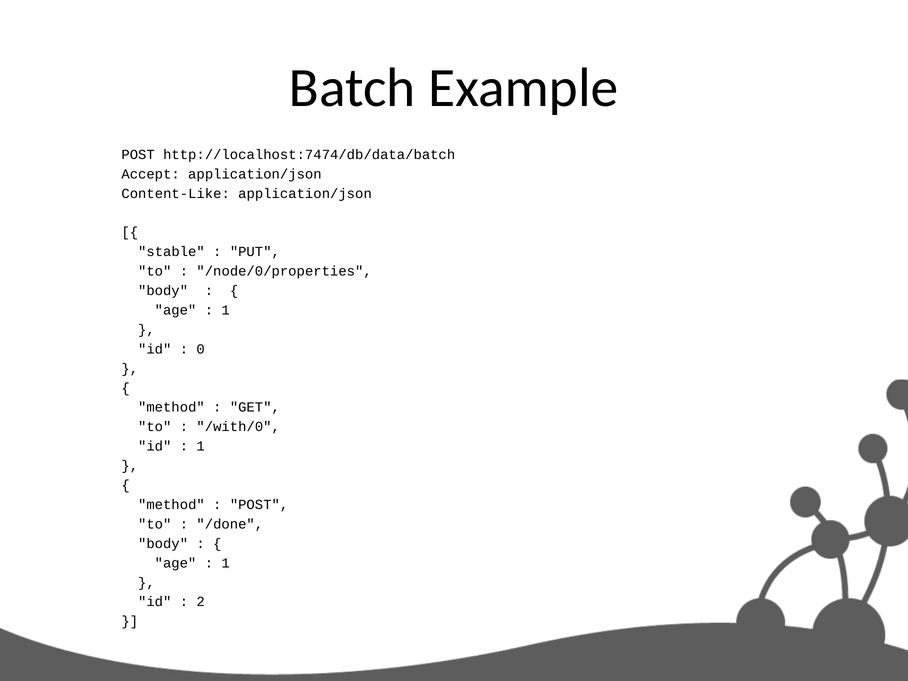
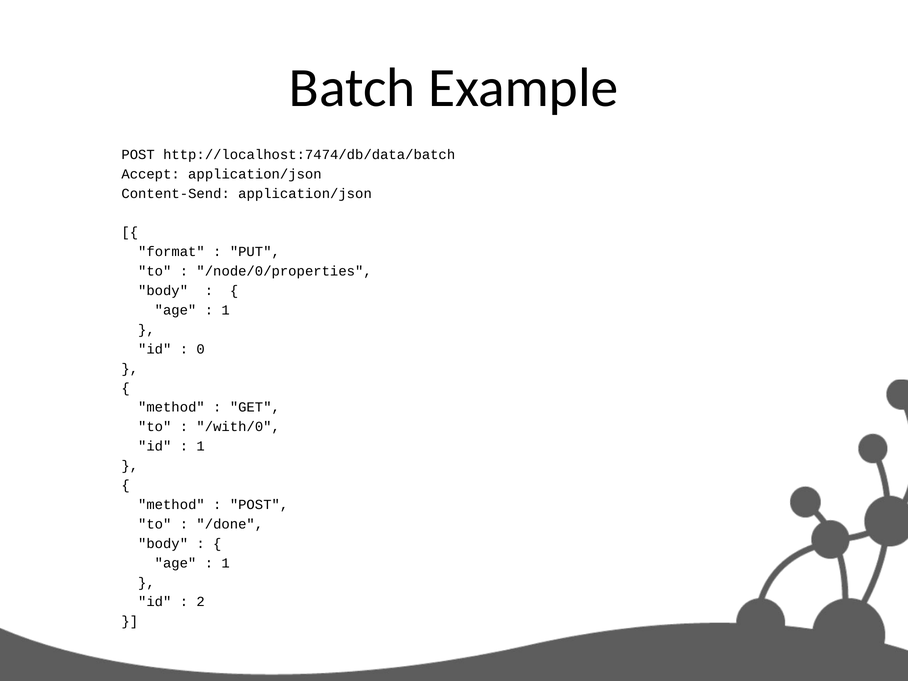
Content-Like: Content-Like -> Content-Send
stable: stable -> format
